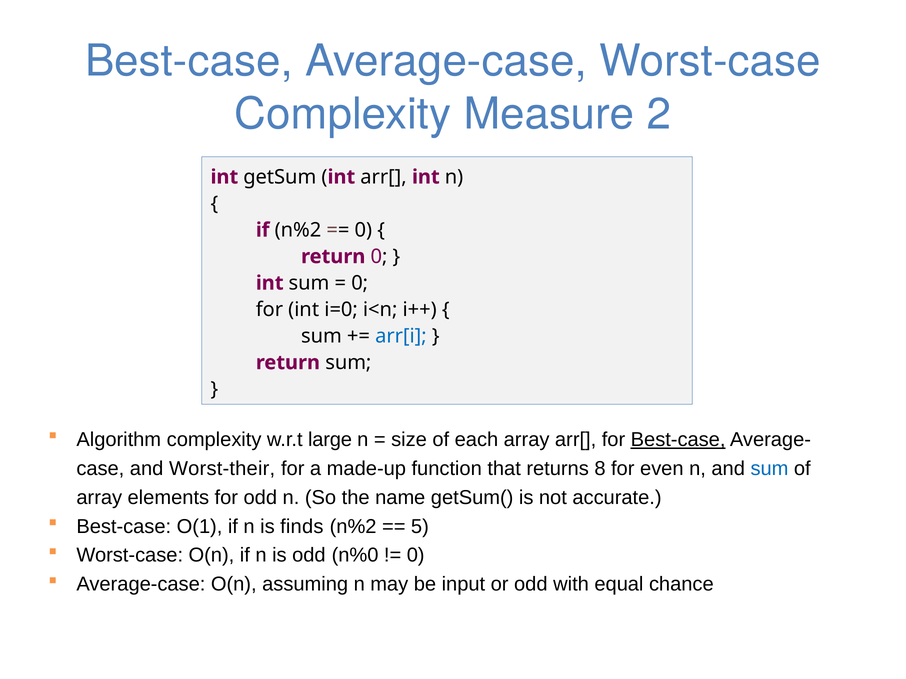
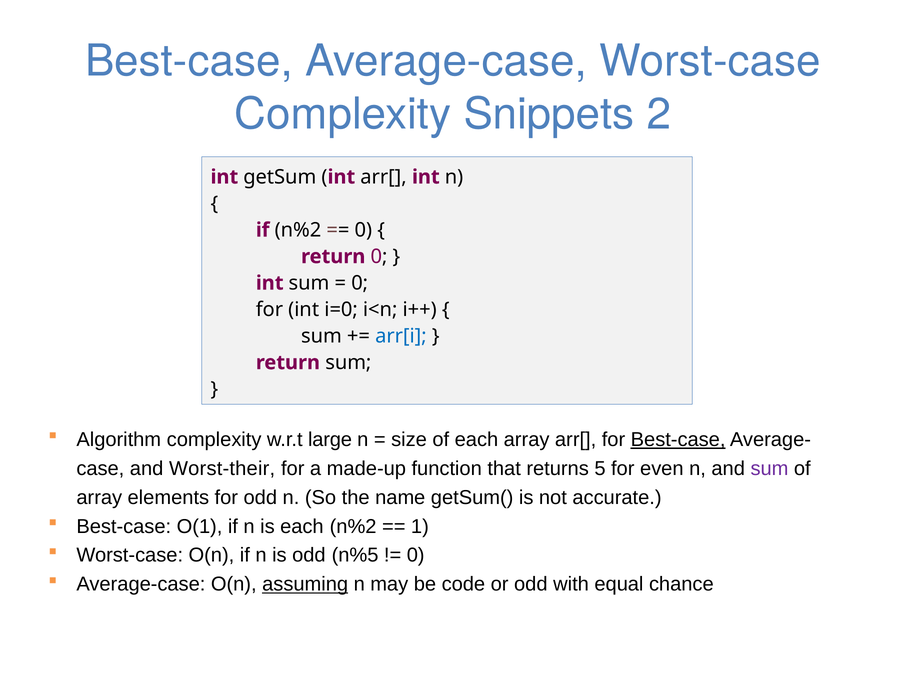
Measure: Measure -> Snippets
8: 8 -> 5
sum at (769, 469) colour: blue -> purple
is finds: finds -> each
5: 5 -> 1
n%0: n%0 -> n%5
assuming underline: none -> present
input: input -> code
